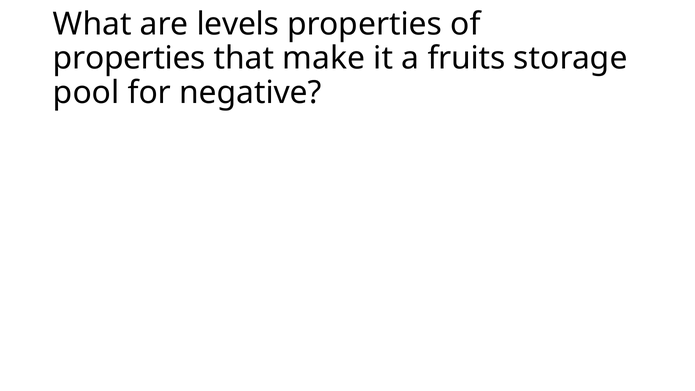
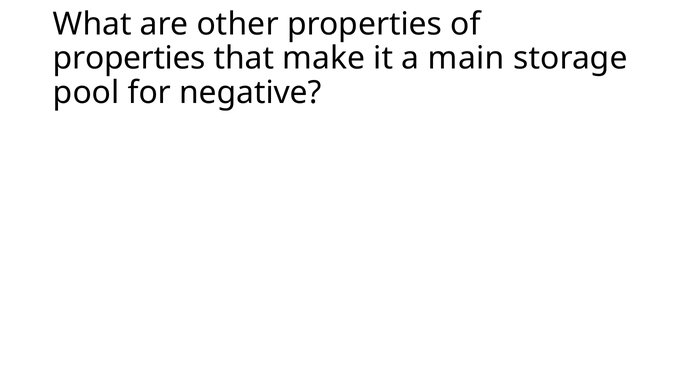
levels: levels -> other
fruits: fruits -> main
